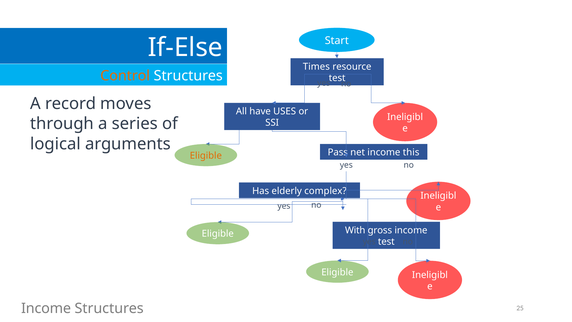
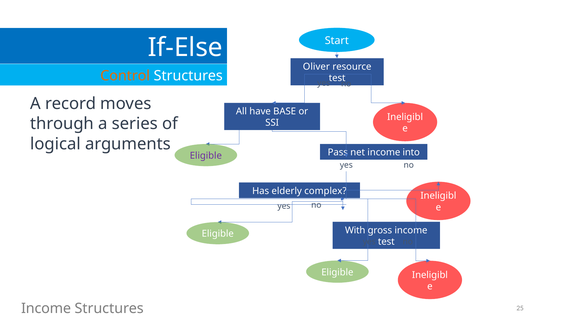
Times: Times -> Oliver
USES: USES -> BASE
this: this -> into
Eligible at (206, 156) colour: orange -> purple
